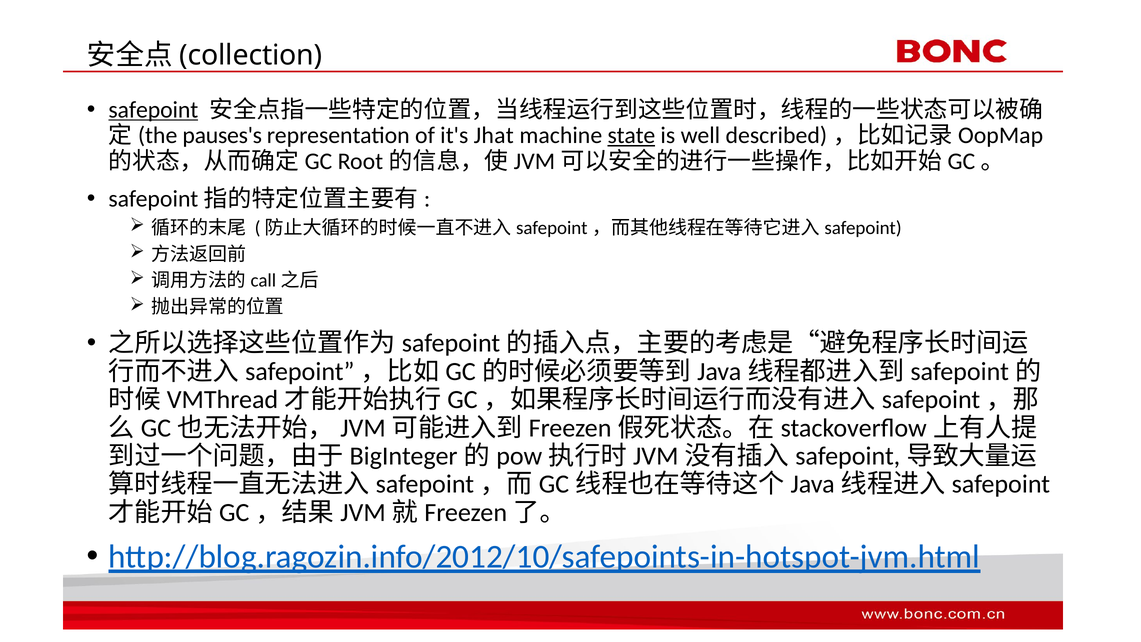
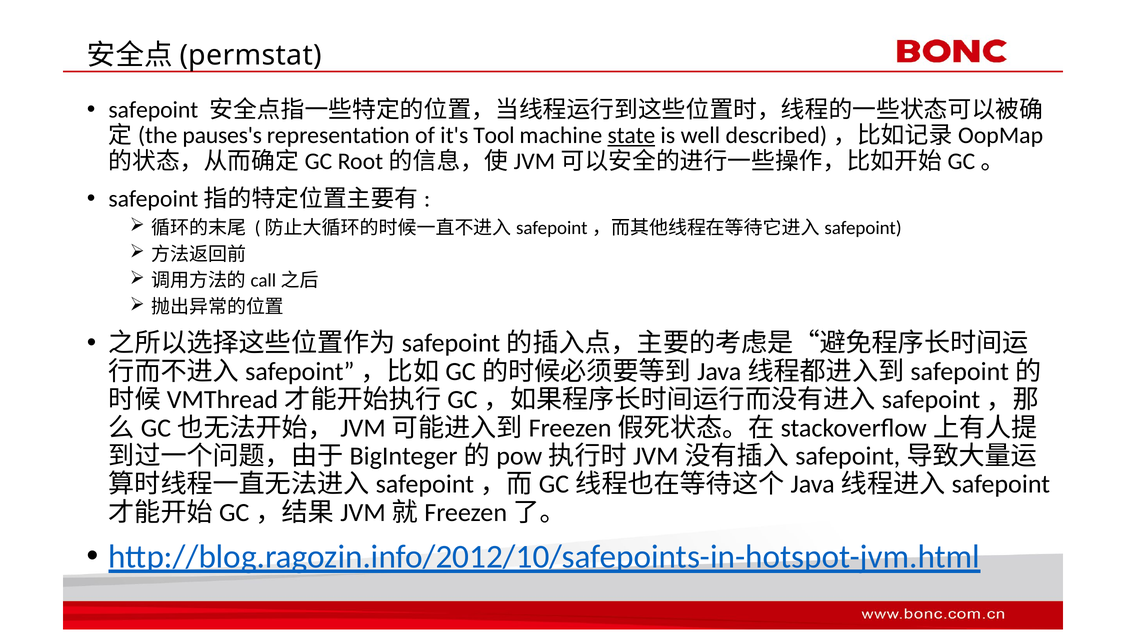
collection: collection -> permstat
safepoint underline: present -> none
Jhat: Jhat -> Tool
